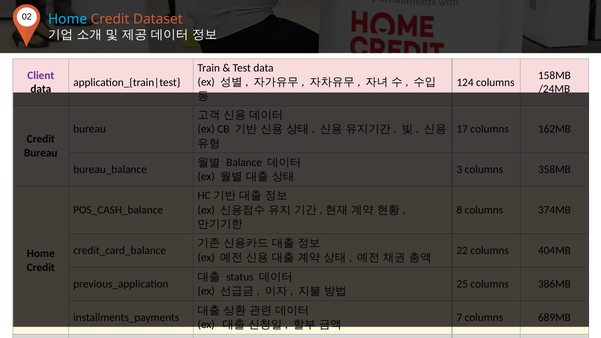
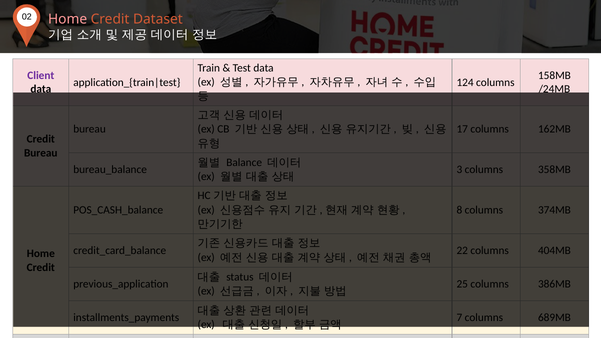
Home at (68, 19) colour: light blue -> pink
